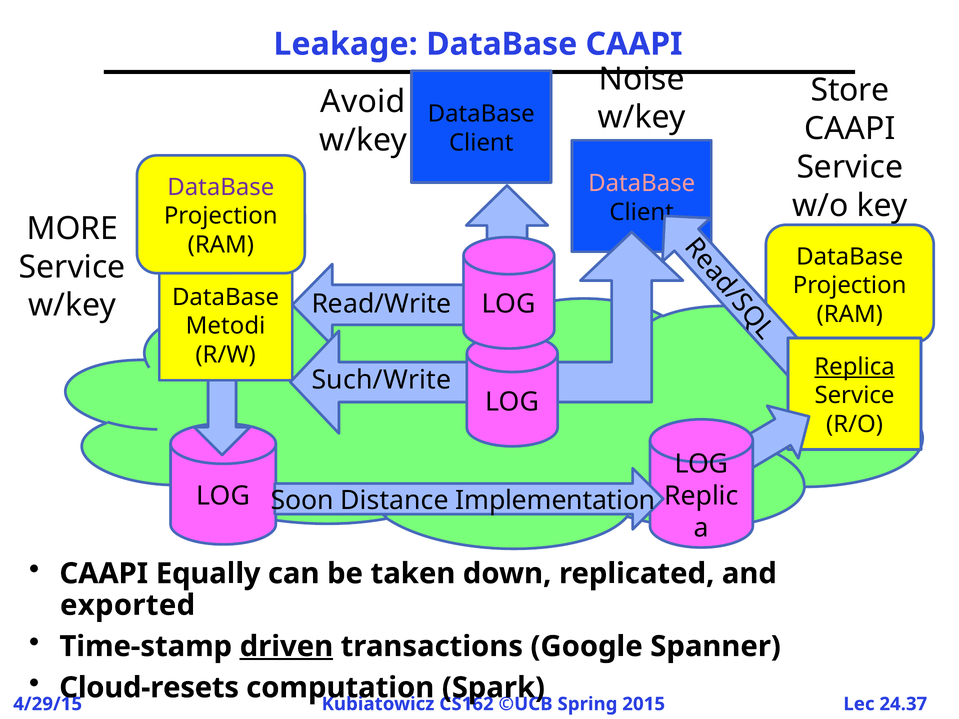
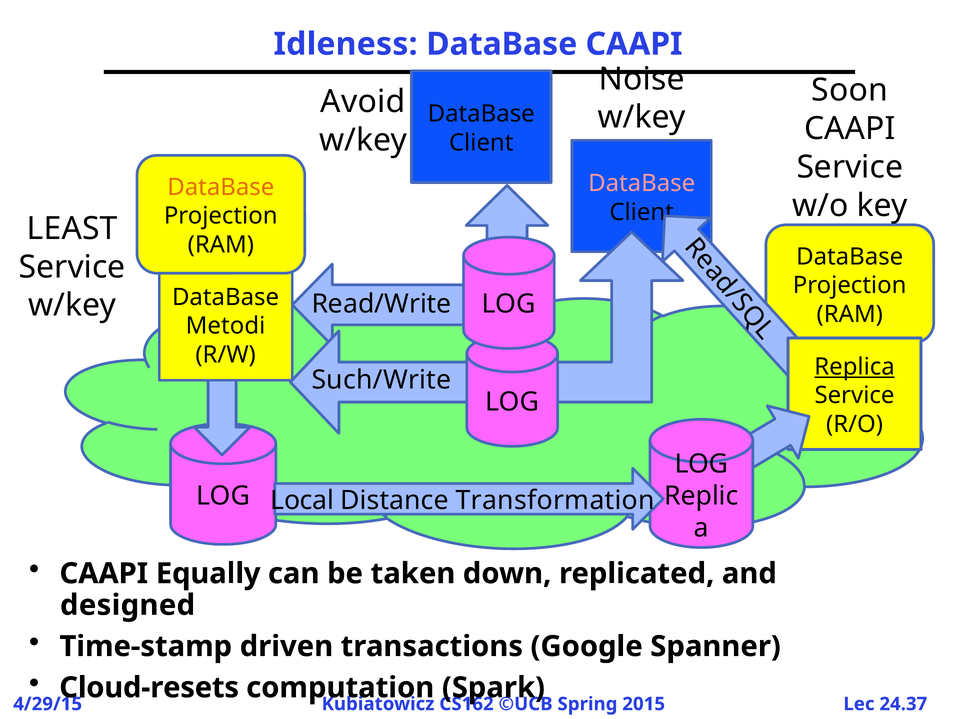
Leakage: Leakage -> Idleness
Store: Store -> Soon
DataBase at (221, 187) colour: purple -> orange
MORE: MORE -> LEAST
Soon: Soon -> Local
Implementation: Implementation -> Transformation
exported: exported -> designed
driven underline: present -> none
